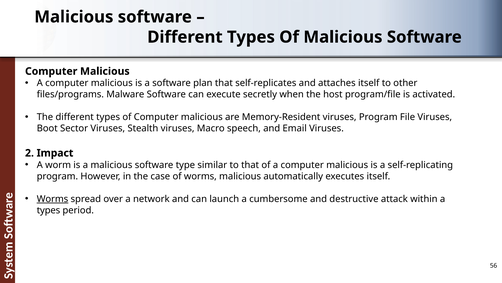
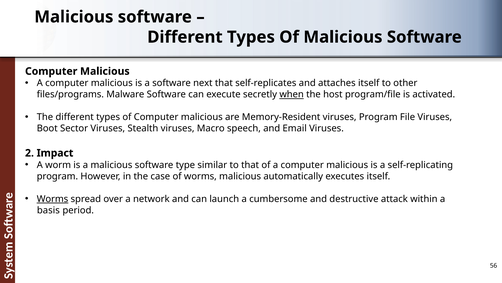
plan: plan -> next
when underline: none -> present
types at (48, 210): types -> basis
